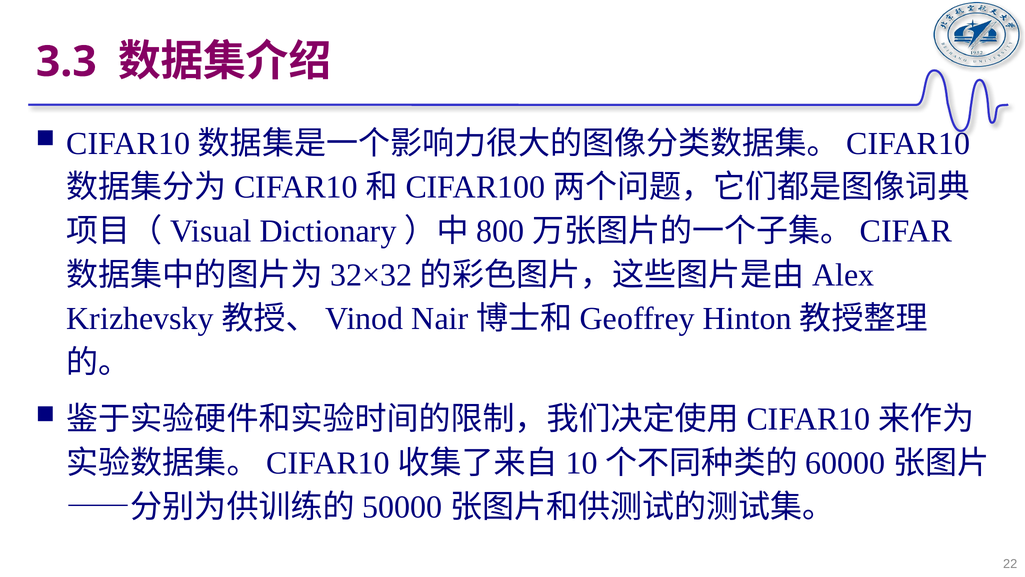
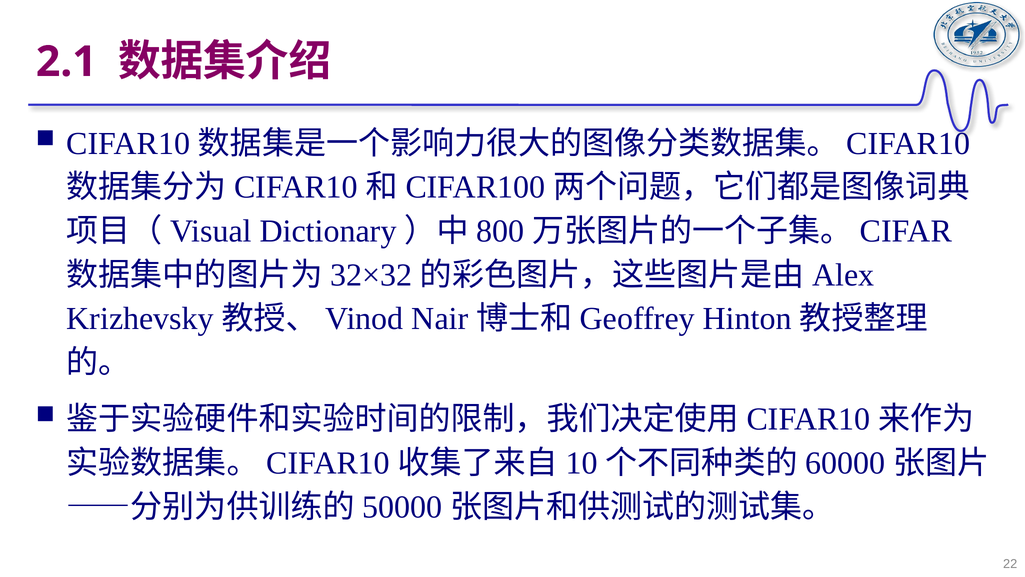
3.3: 3.3 -> 2.1
